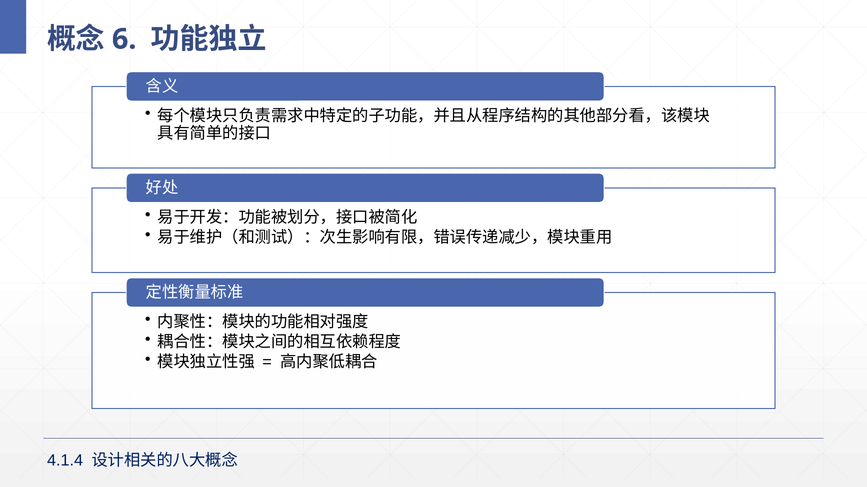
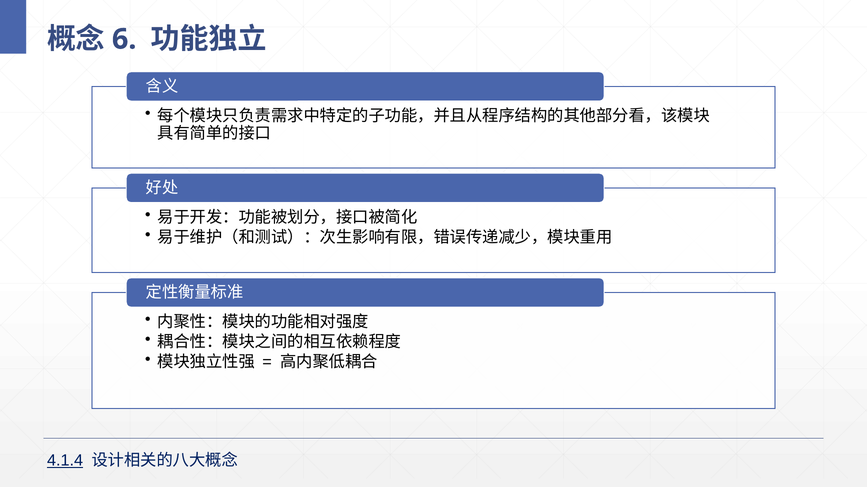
4.1.4 underline: none -> present
